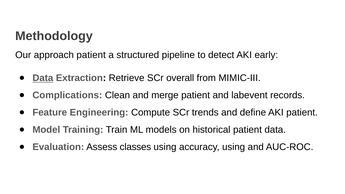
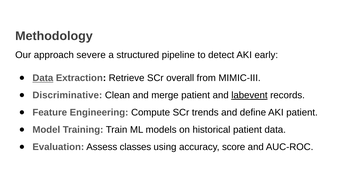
approach patient: patient -> severe
Complications: Complications -> Discriminative
labevent underline: none -> present
accuracy using: using -> score
